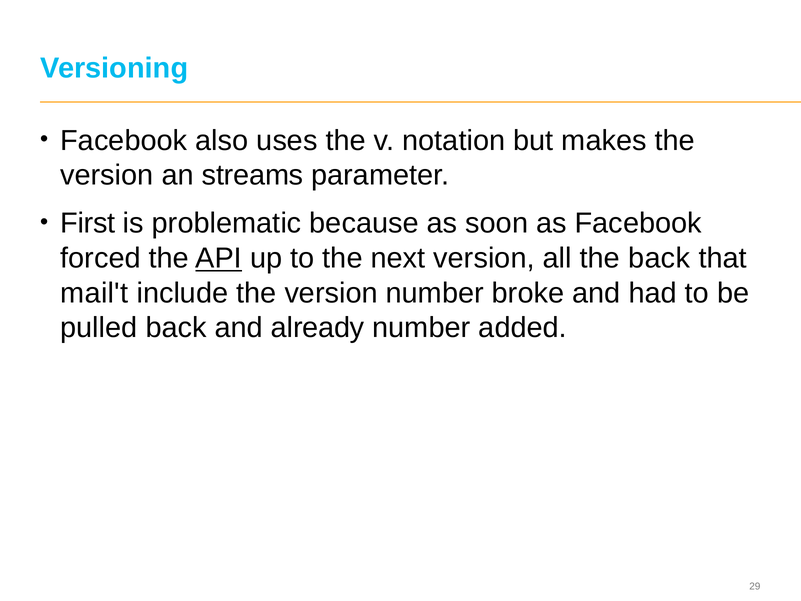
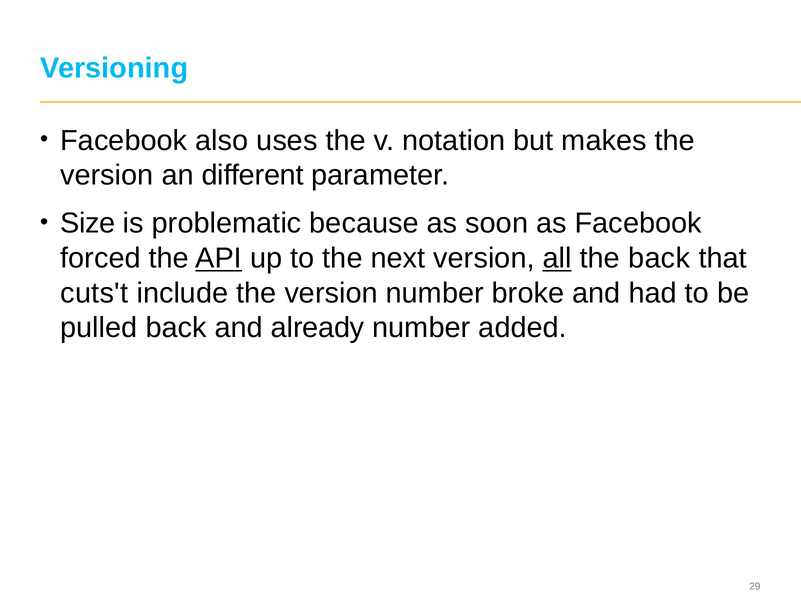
streams: streams -> different
First: First -> Size
all underline: none -> present
mail't: mail't -> cuts't
